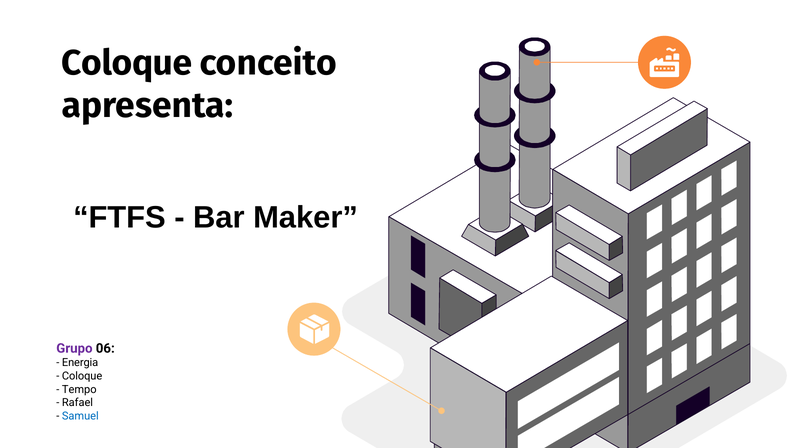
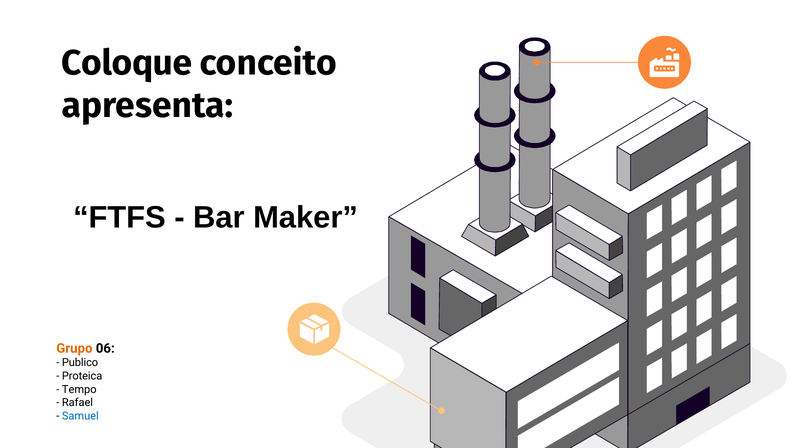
Grupo colour: purple -> orange
Energia: Energia -> Publico
Coloque at (82, 376): Coloque -> Proteica
